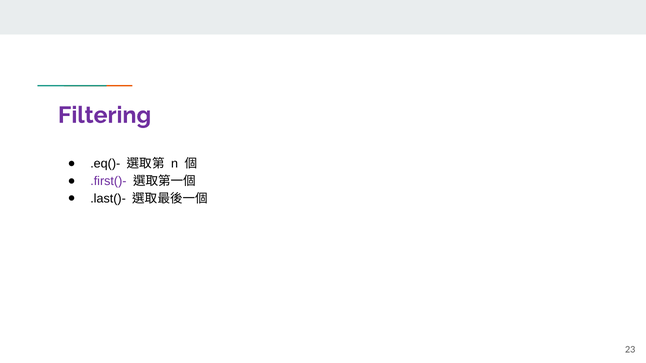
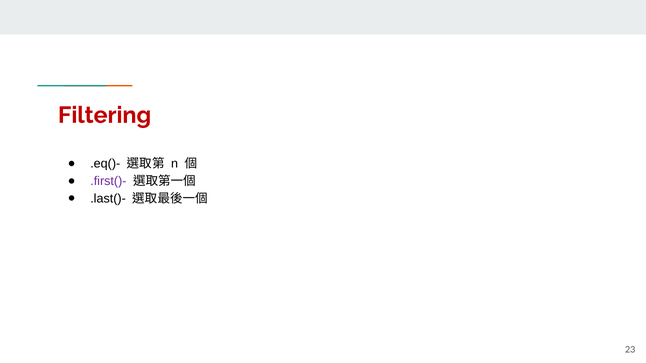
Filtering colour: purple -> red
